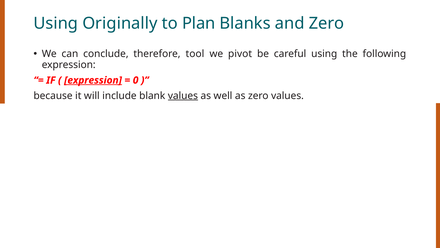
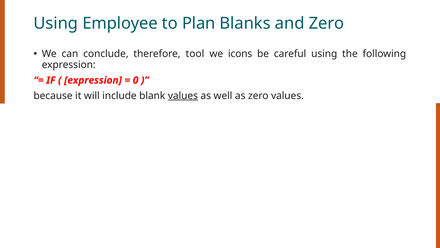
Originally: Originally -> Employee
pivot: pivot -> icons
expression at (93, 80) underline: present -> none
